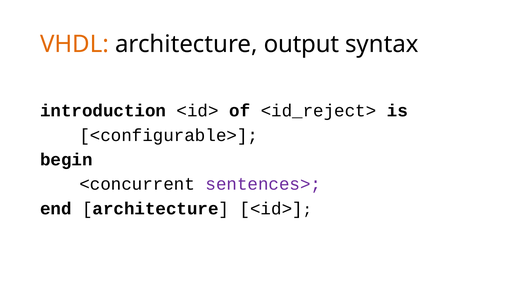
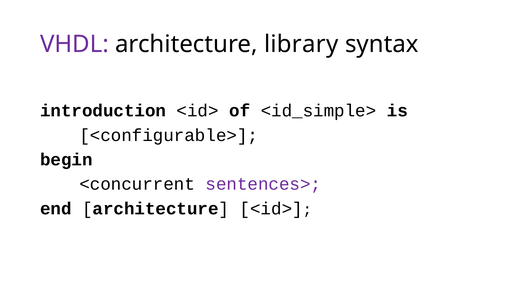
VHDL colour: orange -> purple
output: output -> library
<id_reject>: <id_reject> -> <id_simple>
